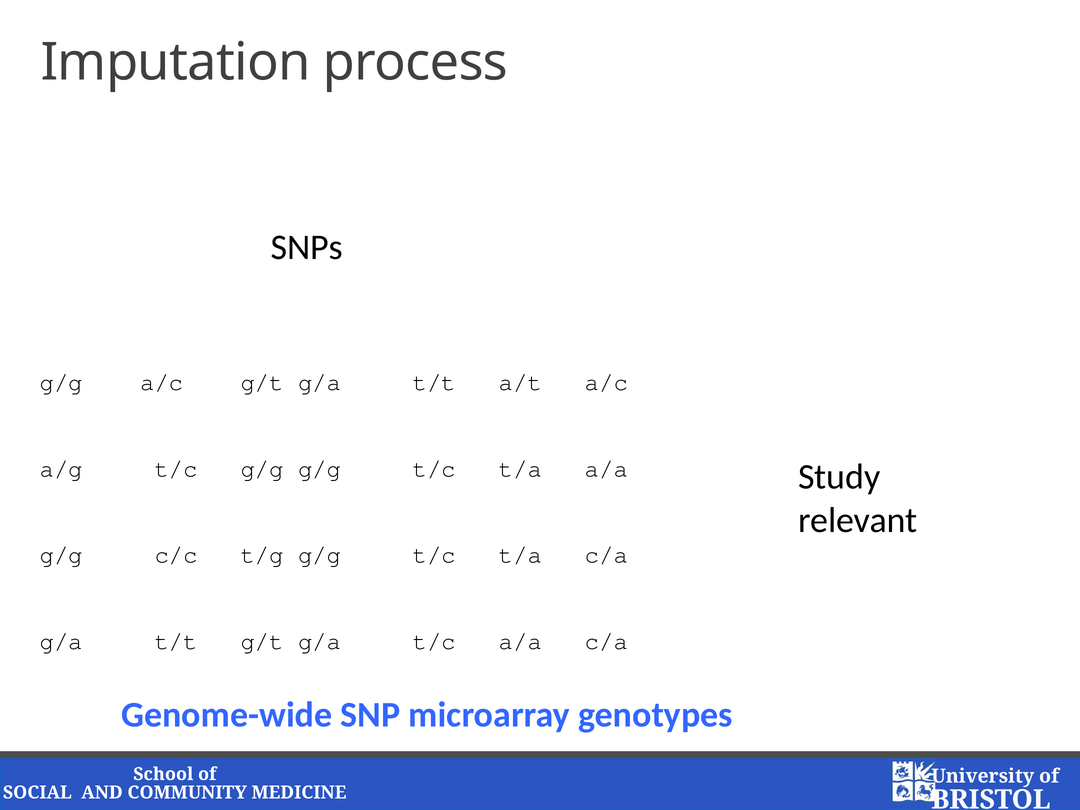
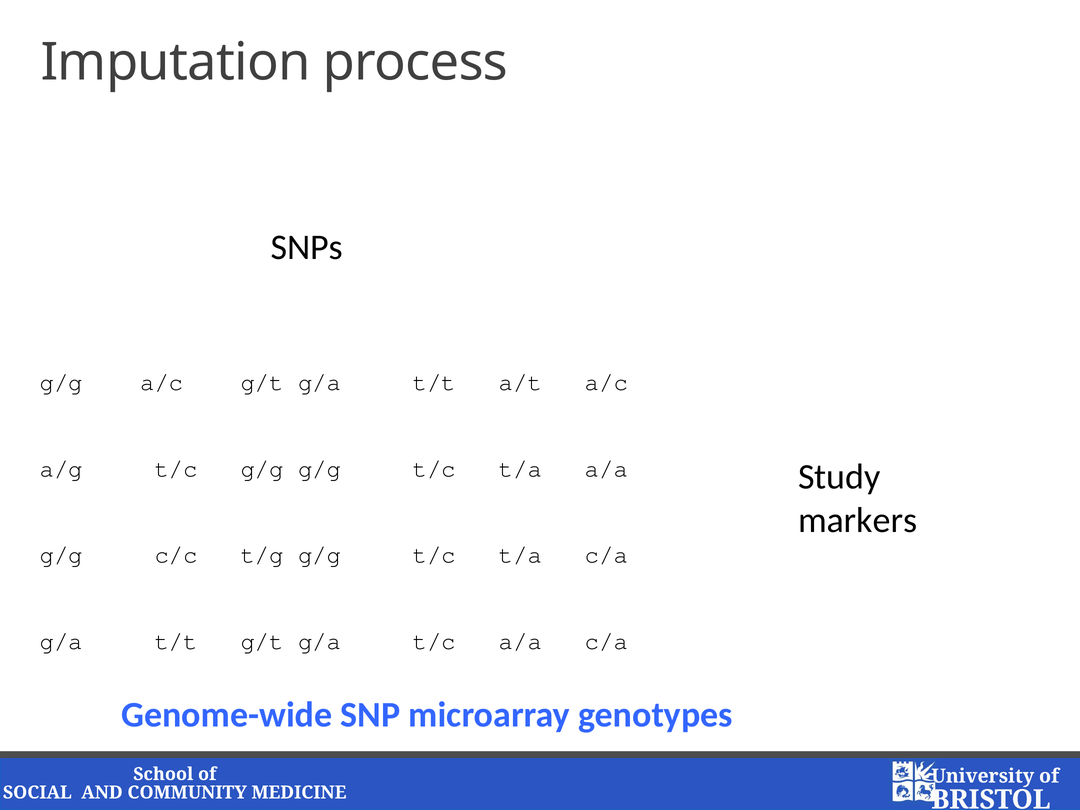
relevant: relevant -> markers
